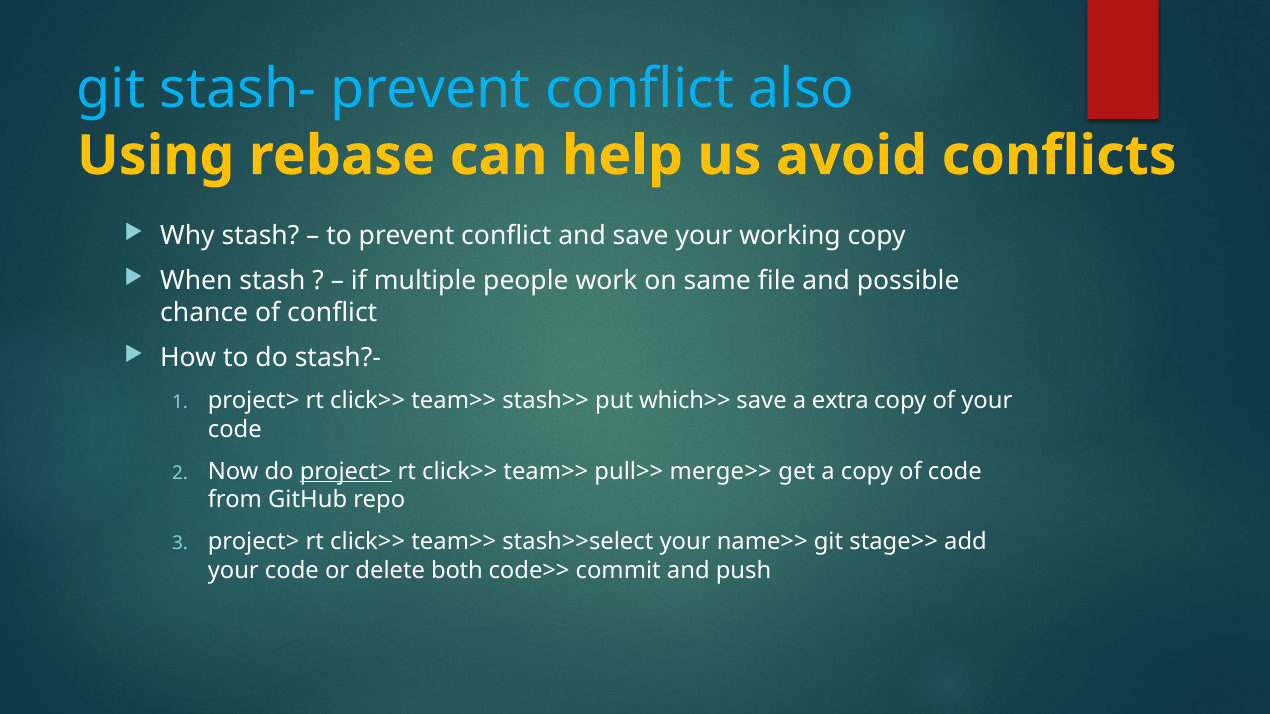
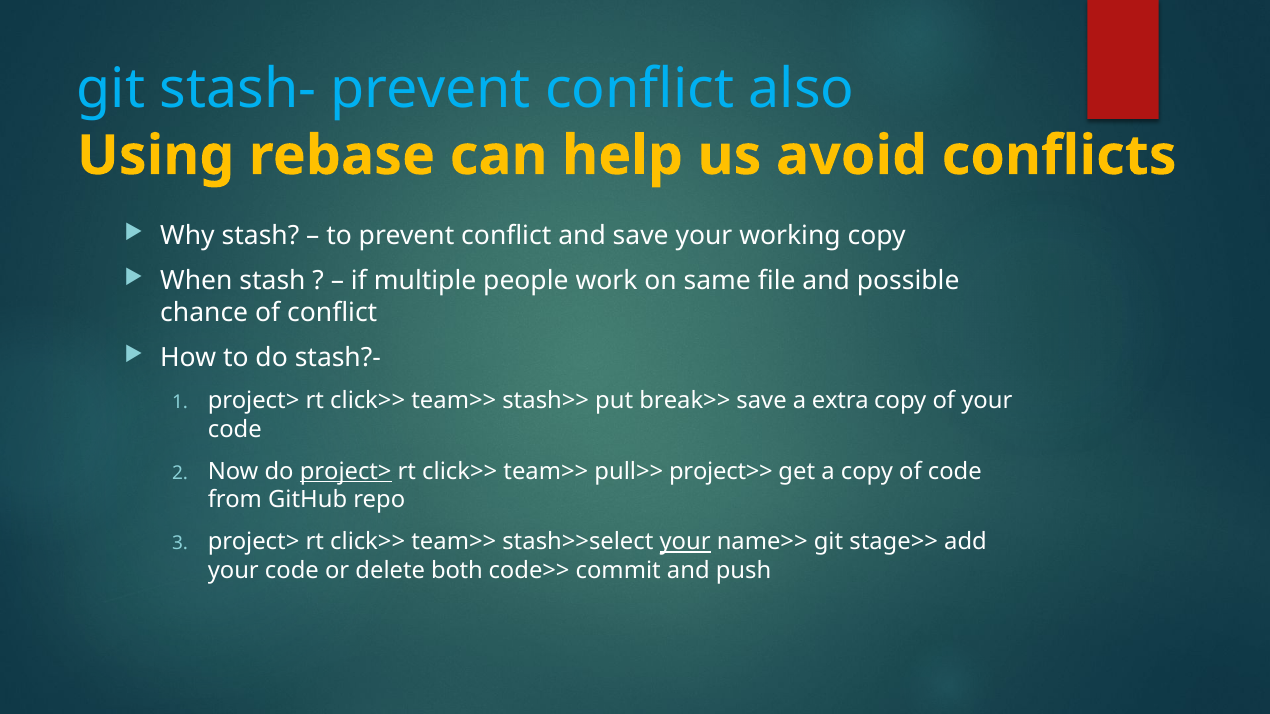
which>>: which>> -> break>>
merge>>: merge>> -> project>>
your at (685, 542) underline: none -> present
